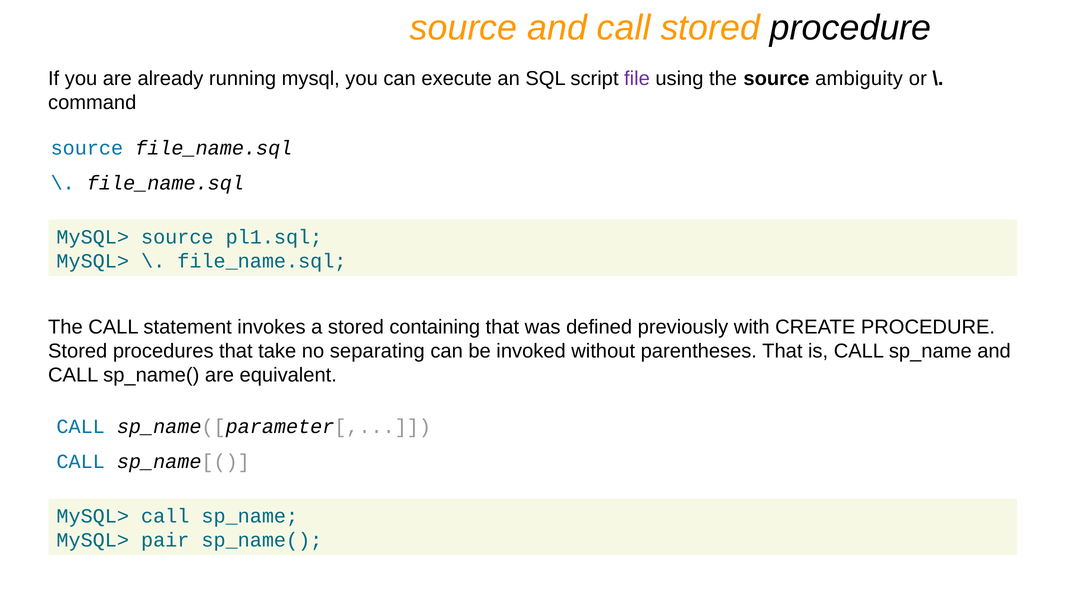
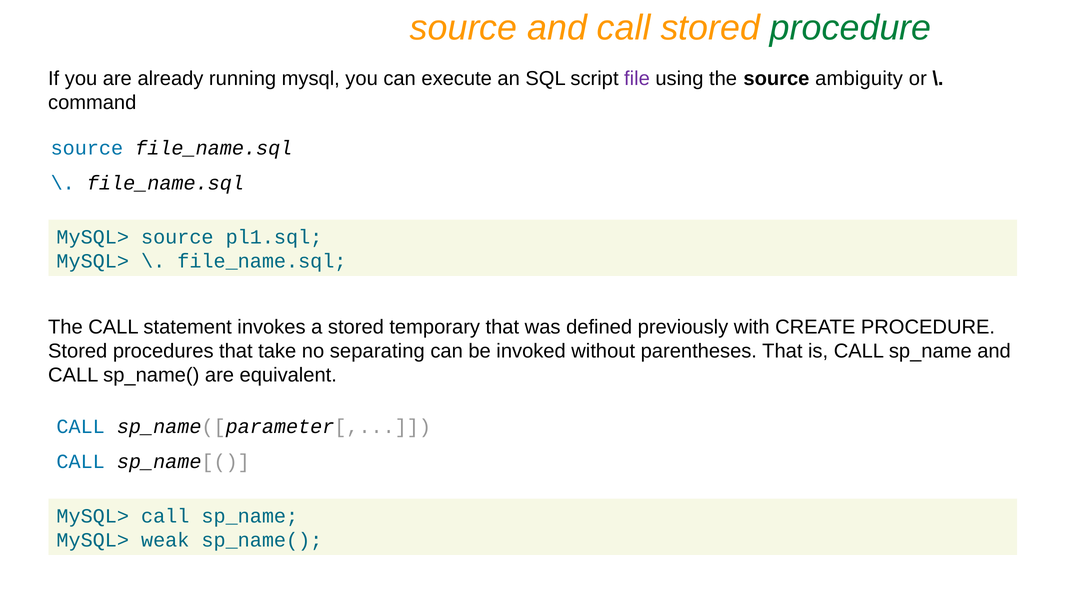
procedure at (851, 28) colour: black -> green
containing: containing -> temporary
pair: pair -> weak
